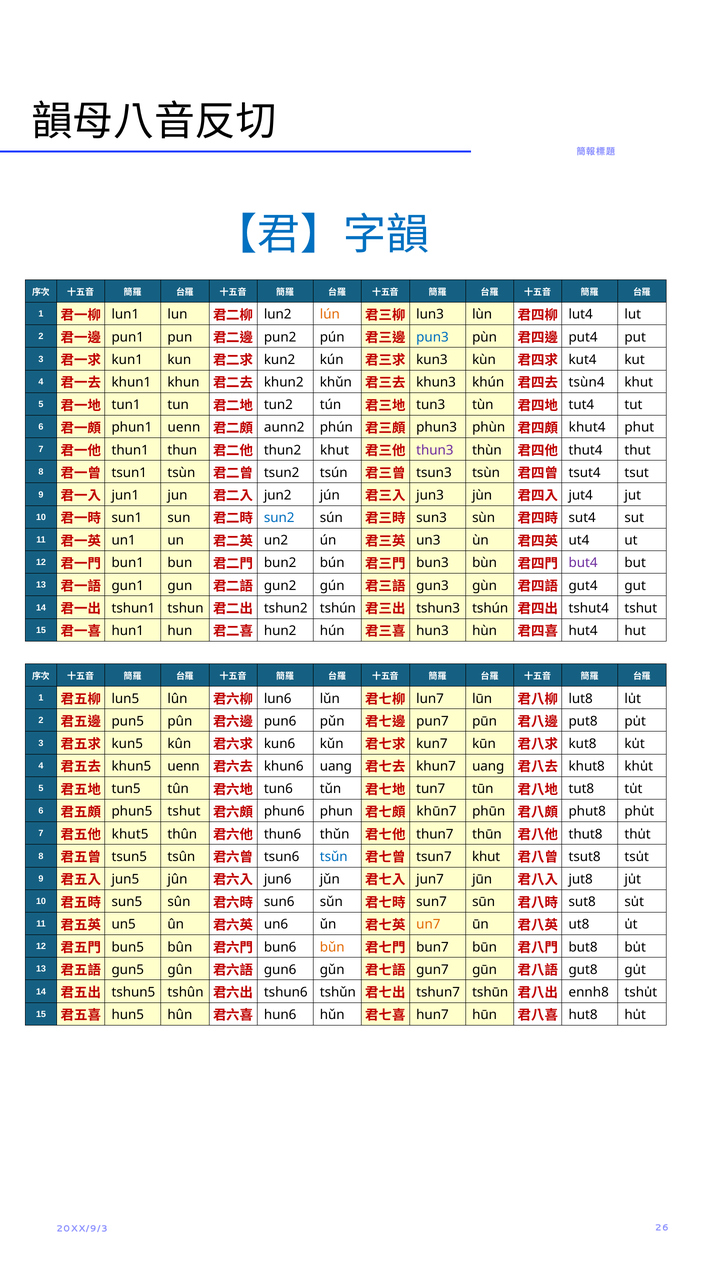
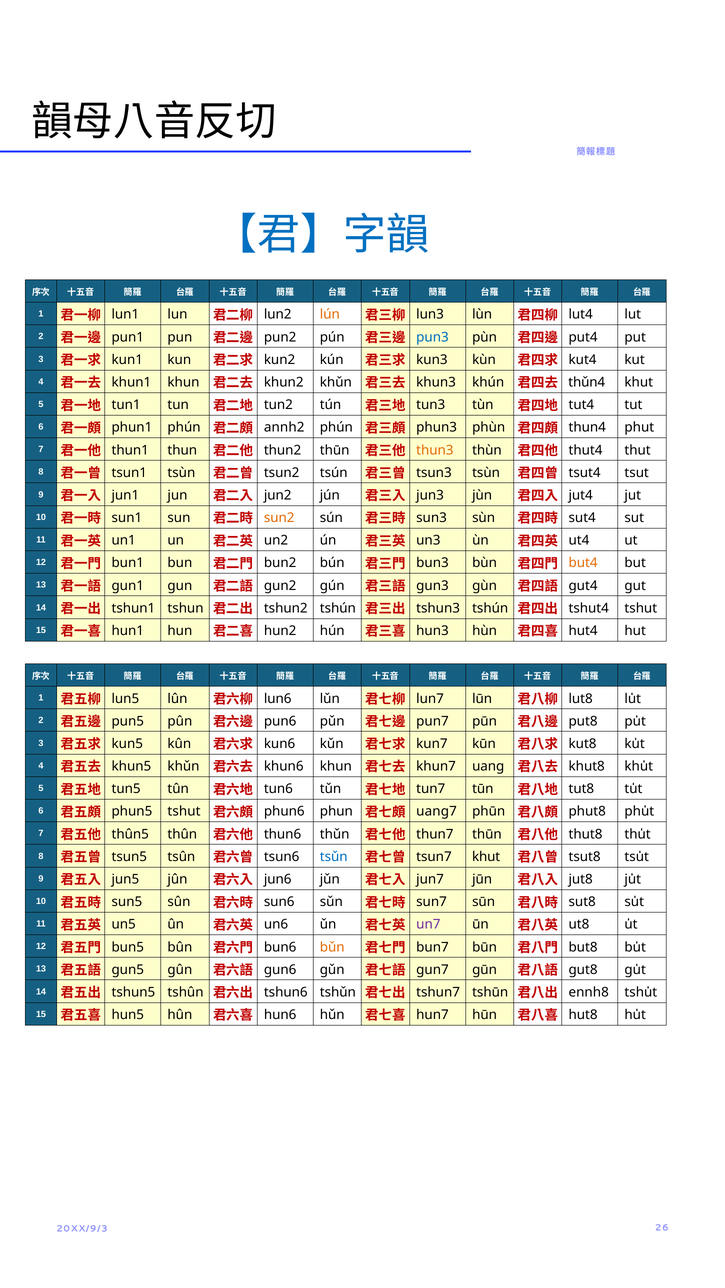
tsùn4: tsùn4 -> thǔn4
phun1 uenn: uenn -> phún
aunn2: aunn2 -> annh2
khut4: khut4 -> thun4
thun2 khut: khut -> thūn
thun3 colour: purple -> orange
sun2 colour: blue -> orange
but4 colour: purple -> orange
khun5 uenn: uenn -> khǔn
khun6 uang: uang -> khun
khūn7: khūn7 -> uang7
khut5: khut5 -> thûn5
un7 colour: orange -> purple
